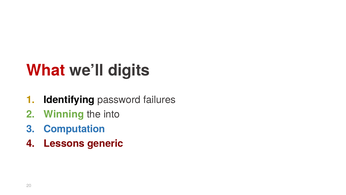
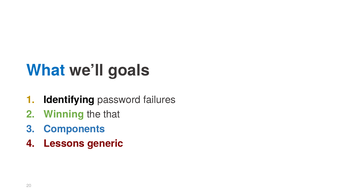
What colour: red -> blue
digits: digits -> goals
into: into -> that
Computation: Computation -> Components
